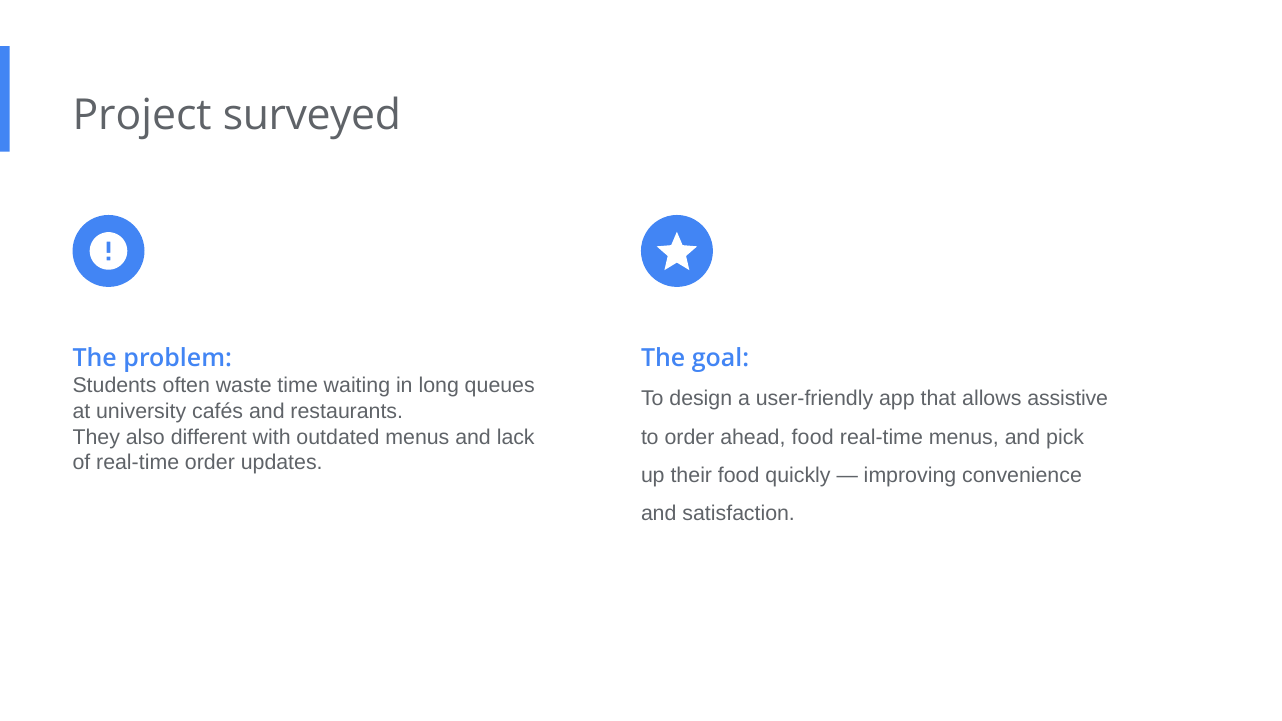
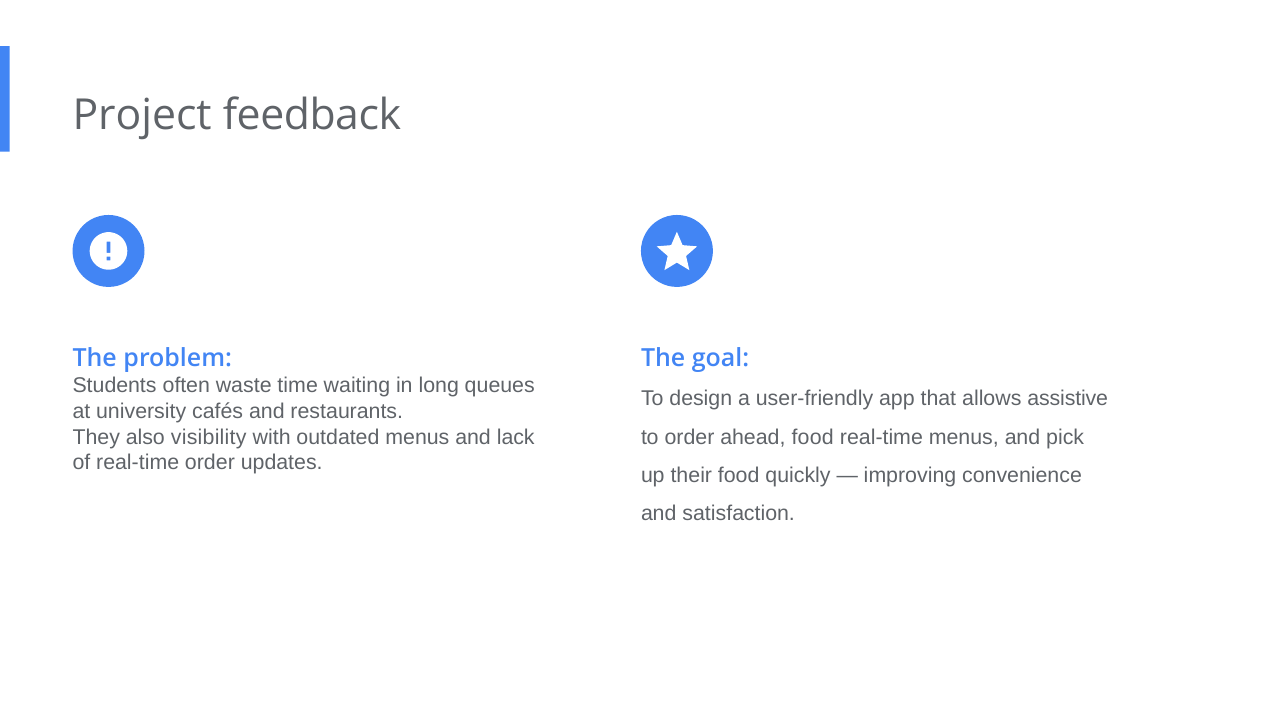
surveyed: surveyed -> feedback
different: different -> visibility
